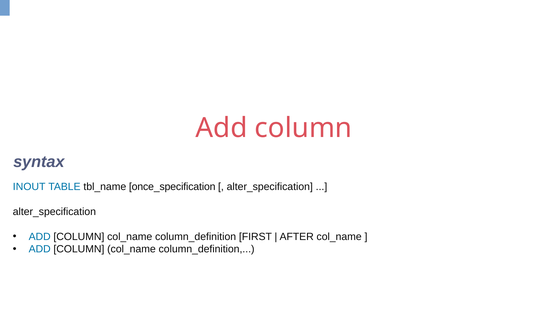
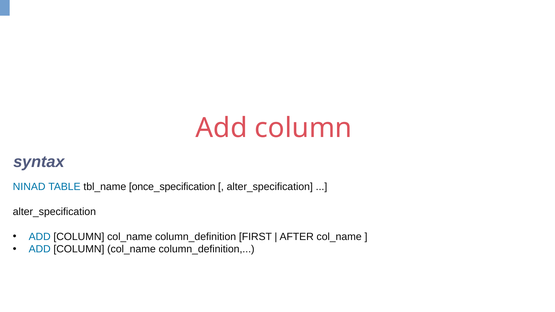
INOUT: INOUT -> NINAD
